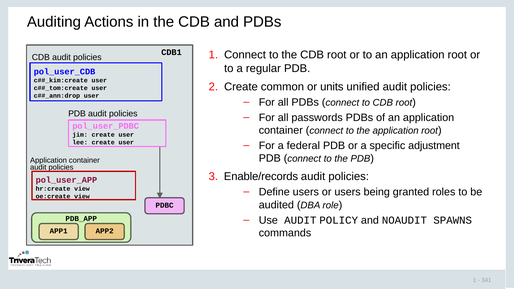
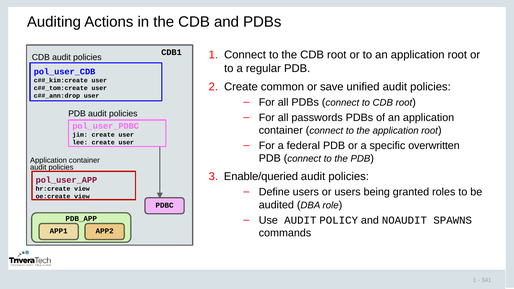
units: units -> save
adjustment: adjustment -> overwritten
Enable/records: Enable/records -> Enable/queried
